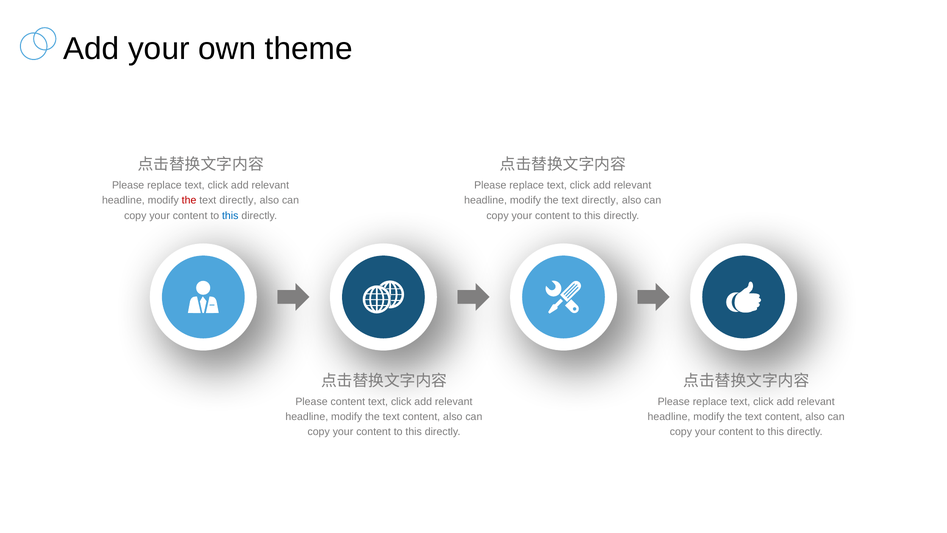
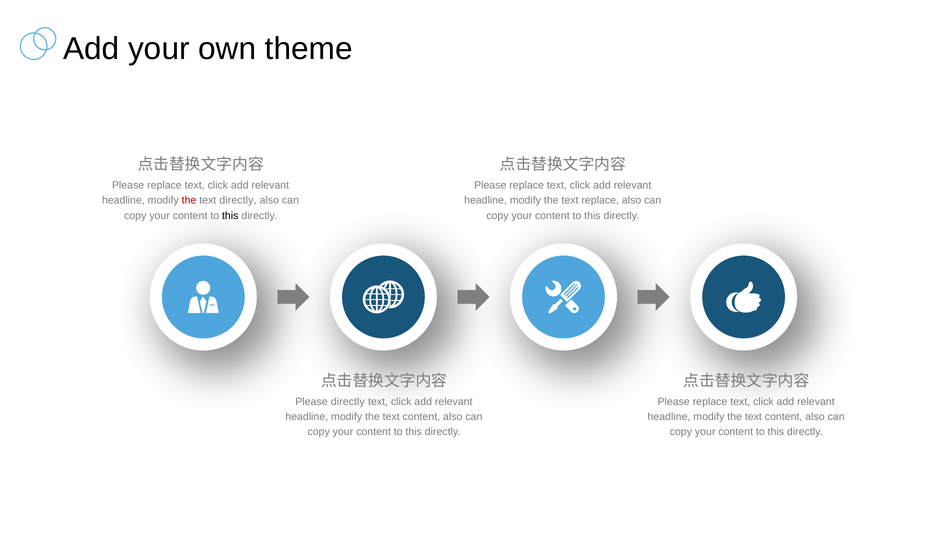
directly at (600, 200): directly -> replace
this at (230, 215) colour: blue -> black
Please content: content -> directly
